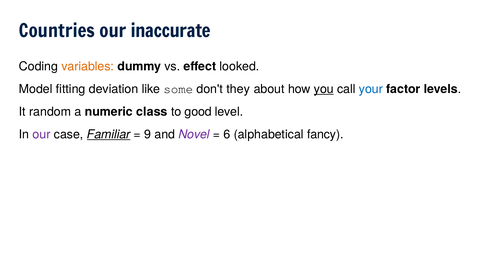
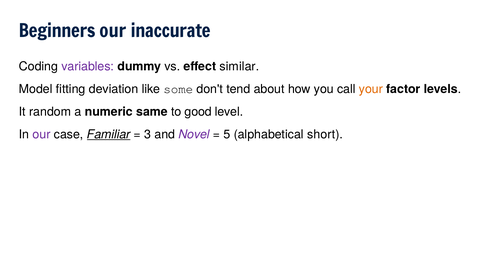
Countries: Countries -> Beginners
variables colour: orange -> purple
looked: looked -> similar
they: they -> tend
you underline: present -> none
your colour: blue -> orange
class: class -> same
9: 9 -> 3
6: 6 -> 5
fancy: fancy -> short
